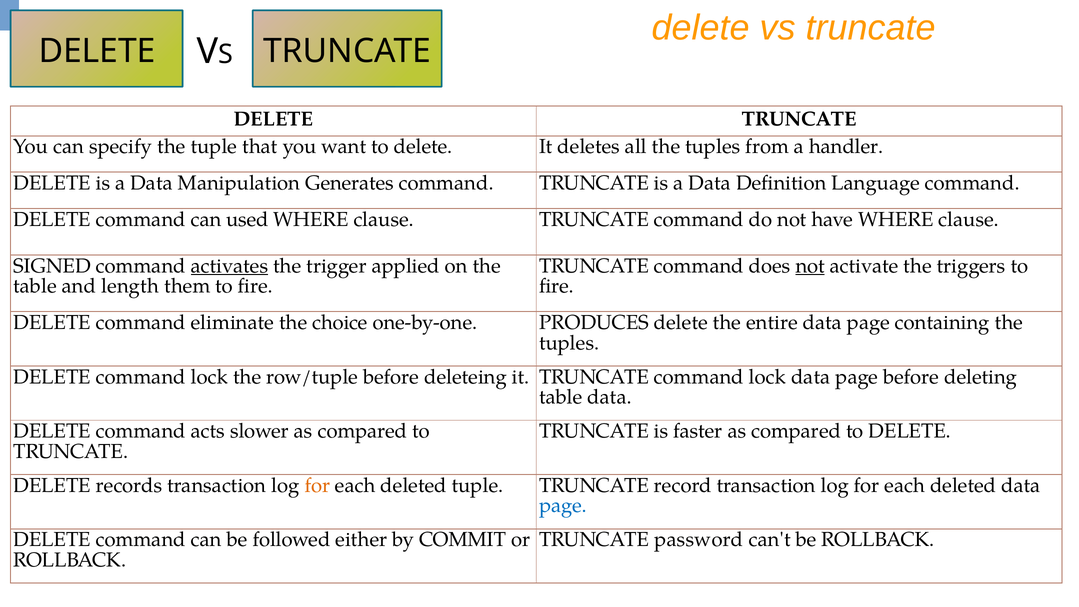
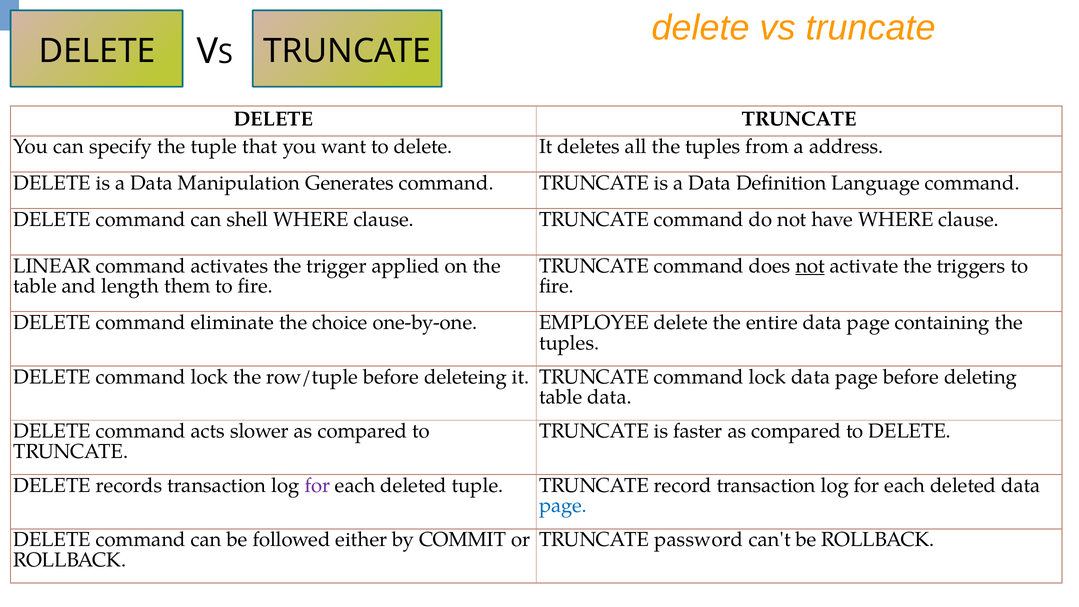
handler: handler -> address
used: used -> shell
SIGNED: SIGNED -> LINEAR
activates underline: present -> none
PRODUCES: PRODUCES -> EMPLOYEE
for at (317, 485) colour: orange -> purple
